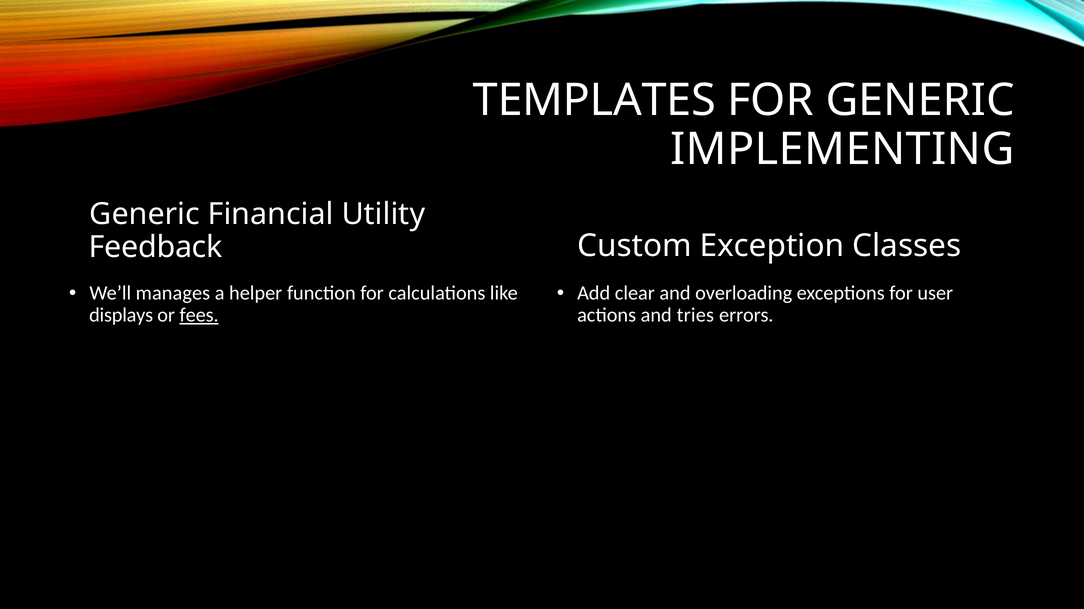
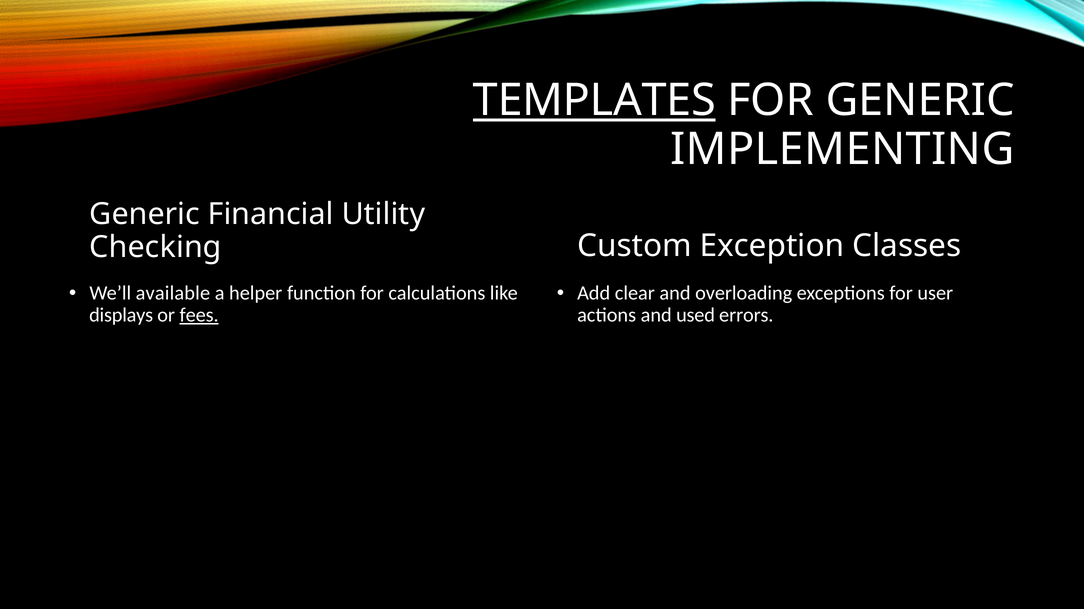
TEMPLATES underline: none -> present
Feedback: Feedback -> Checking
manages: manages -> available
tries: tries -> used
